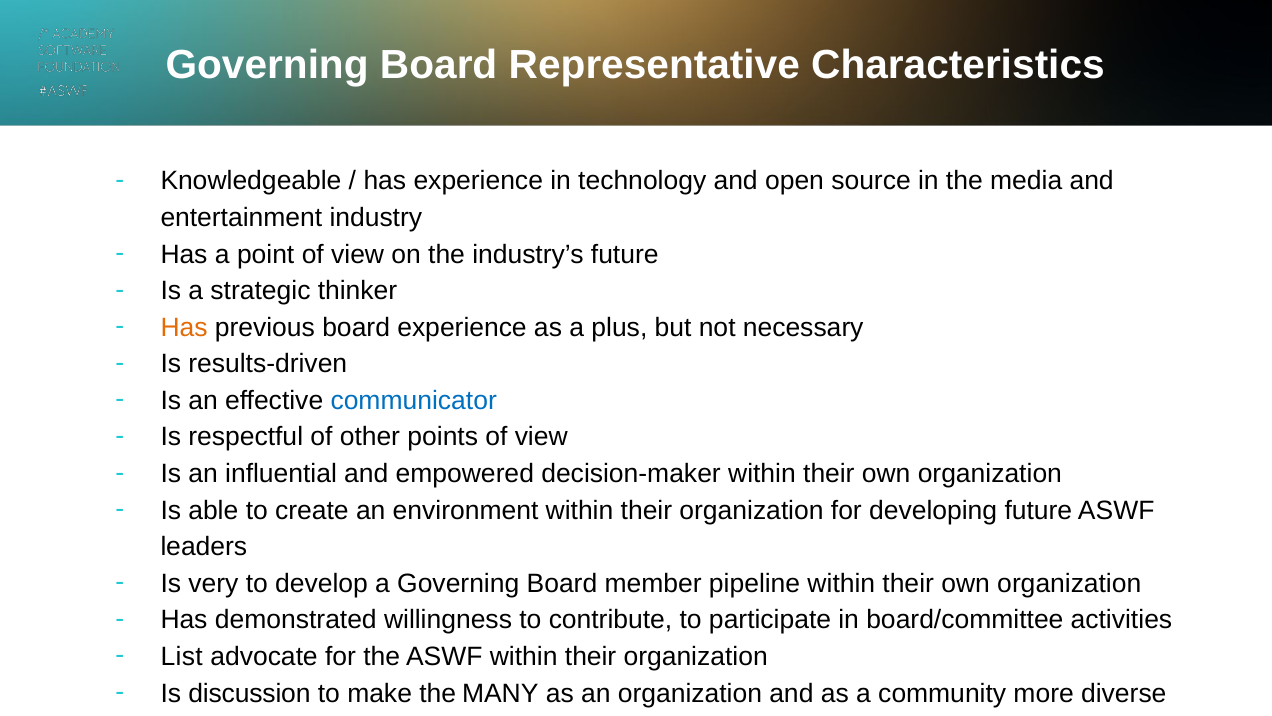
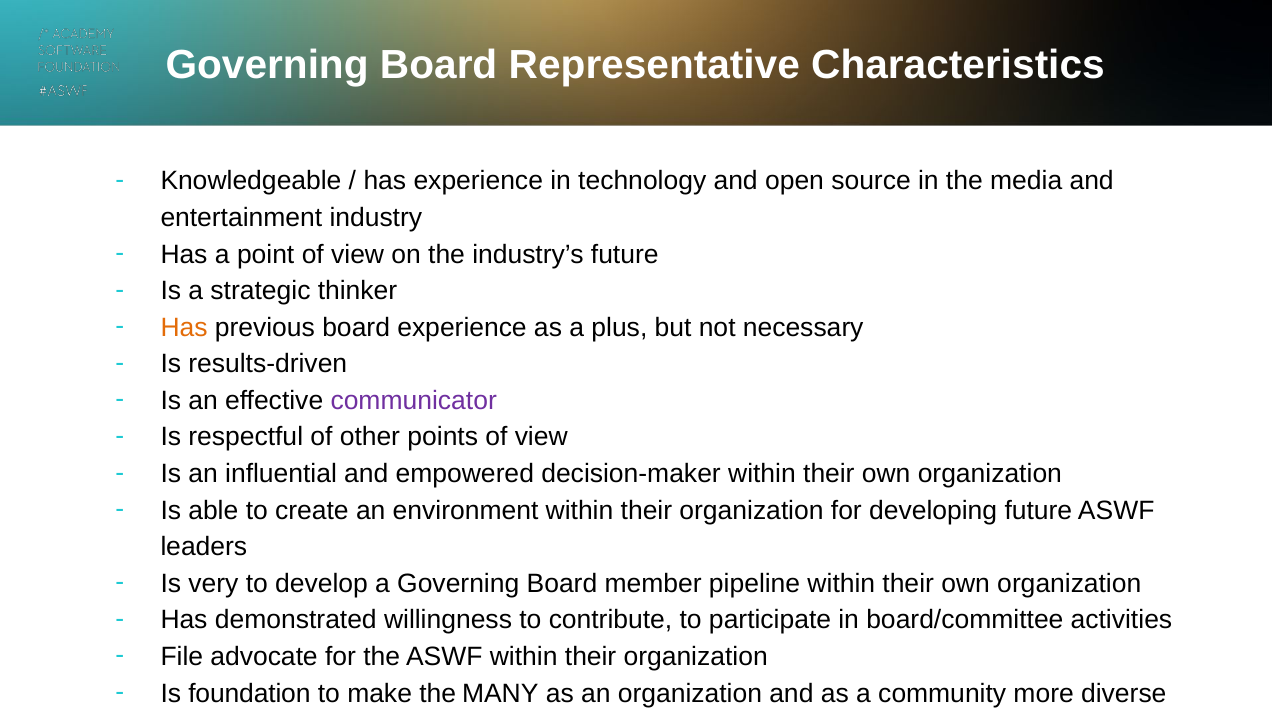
communicator colour: blue -> purple
List: List -> File
discussion: discussion -> foundation
